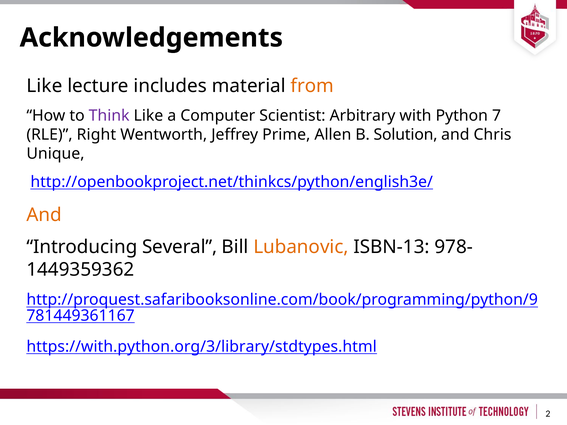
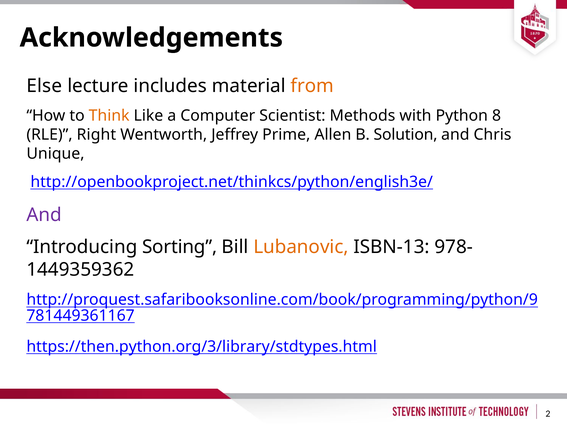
Like at (44, 86): Like -> Else
Think colour: purple -> orange
Arbitrary: Arbitrary -> Methods
7: 7 -> 8
And at (44, 215) colour: orange -> purple
Several: Several -> Sorting
https://with.python.org/3/library/stdtypes.html: https://with.python.org/3/library/stdtypes.html -> https://then.python.org/3/library/stdtypes.html
